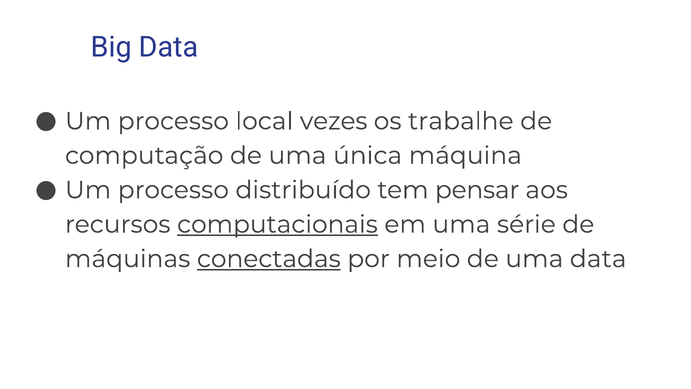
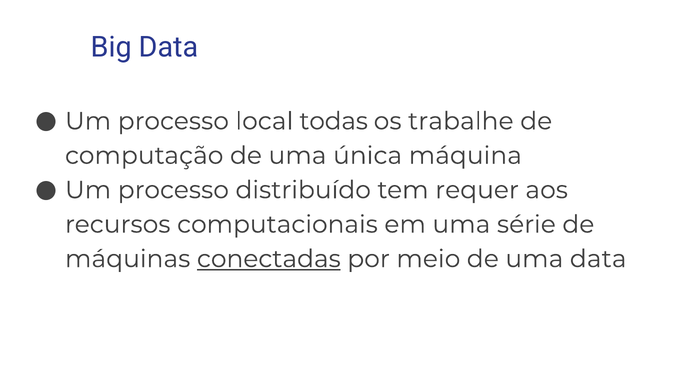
vezes: vezes -> todas
pensar: pensar -> requer
computacionais underline: present -> none
